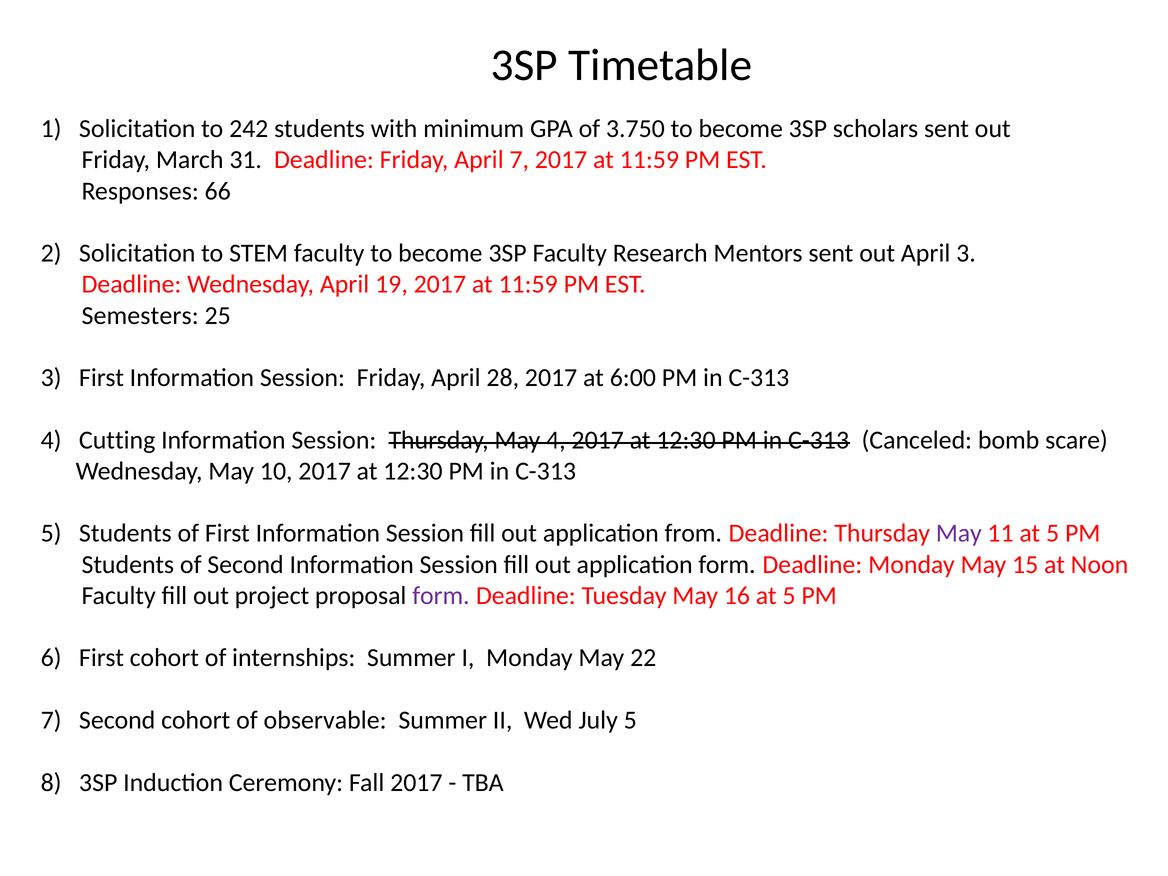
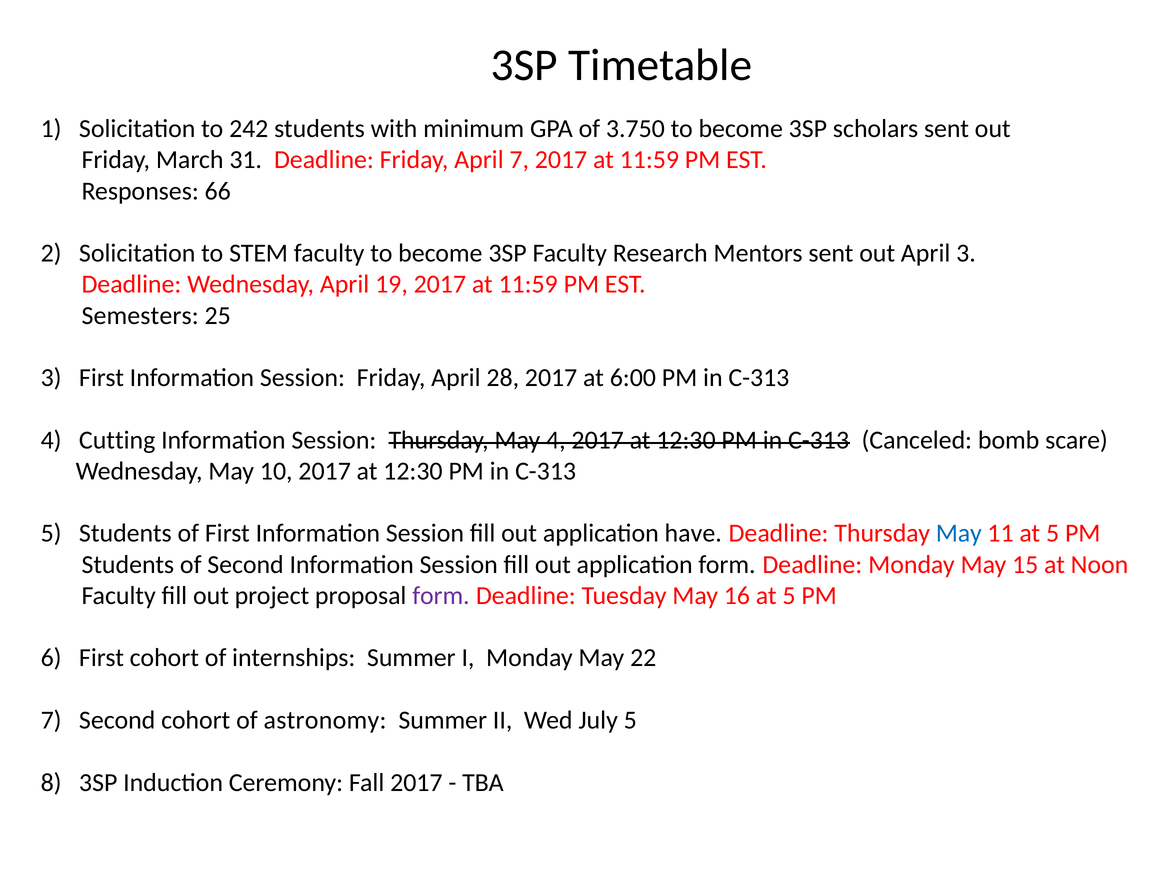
from: from -> have
May at (959, 533) colour: purple -> blue
observable: observable -> astronomy
